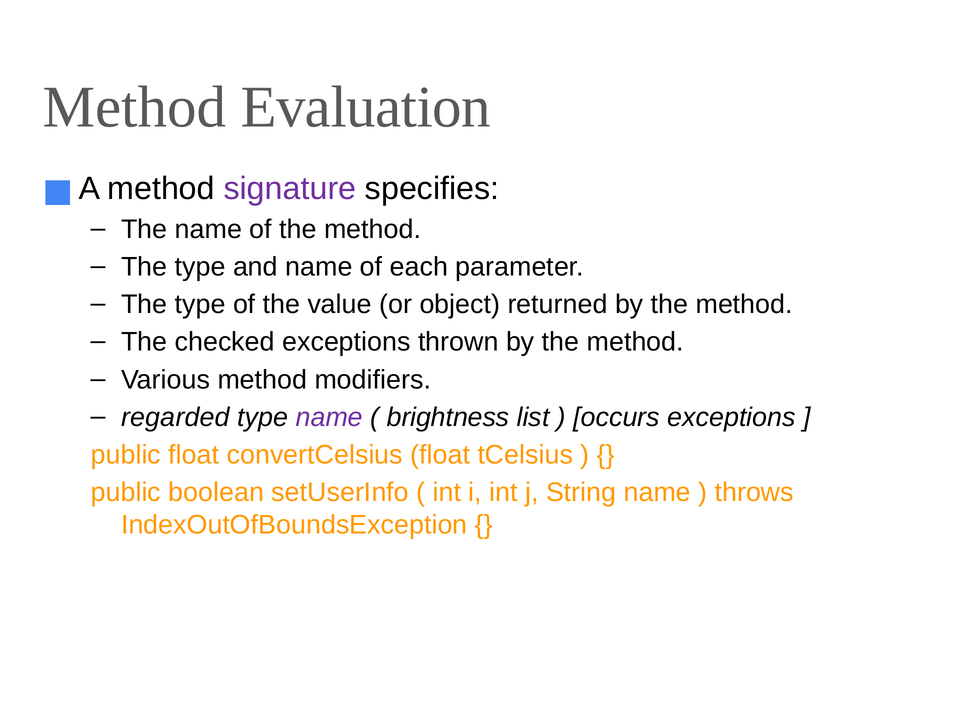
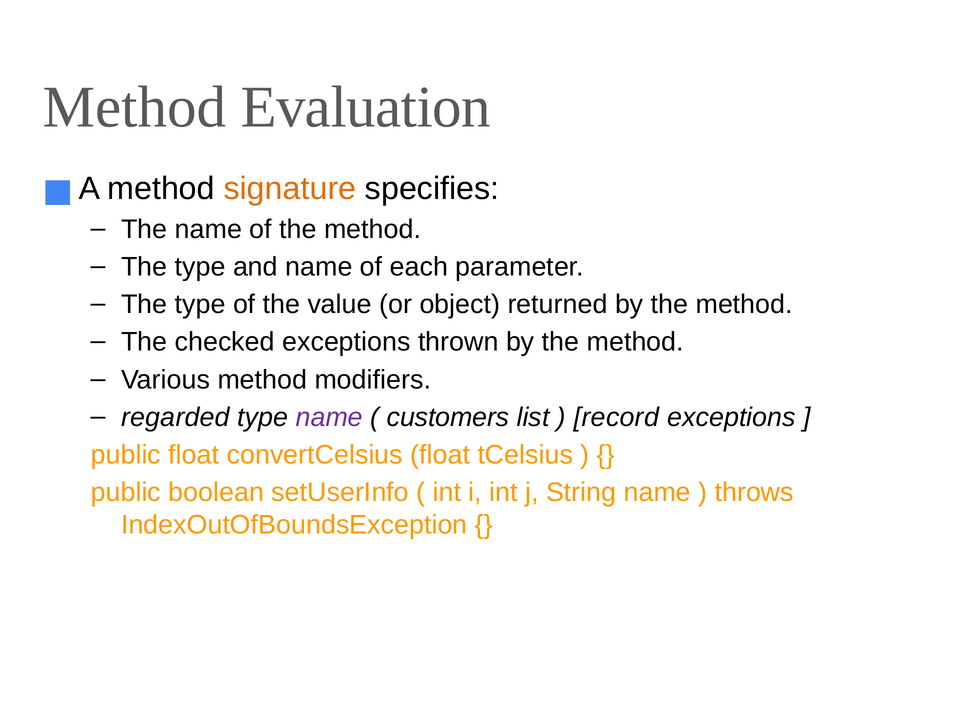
signature colour: purple -> orange
brightness: brightness -> customers
occurs: occurs -> record
